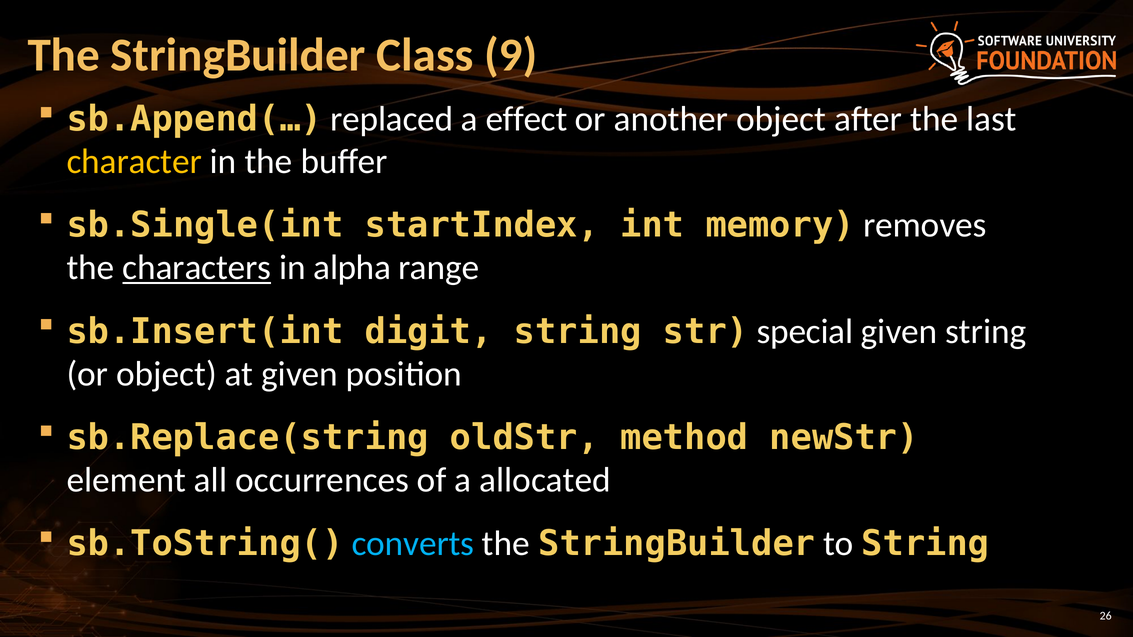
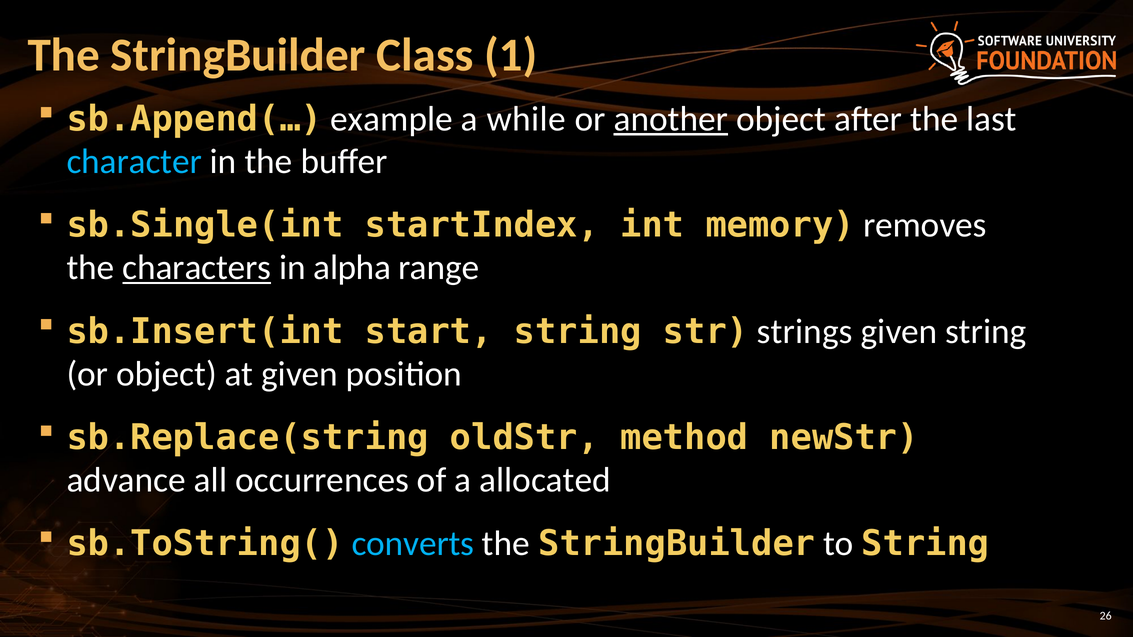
9: 9 -> 1
replaced: replaced -> example
effect: effect -> while
another underline: none -> present
character colour: yellow -> light blue
digit: digit -> start
special: special -> strings
element: element -> advance
